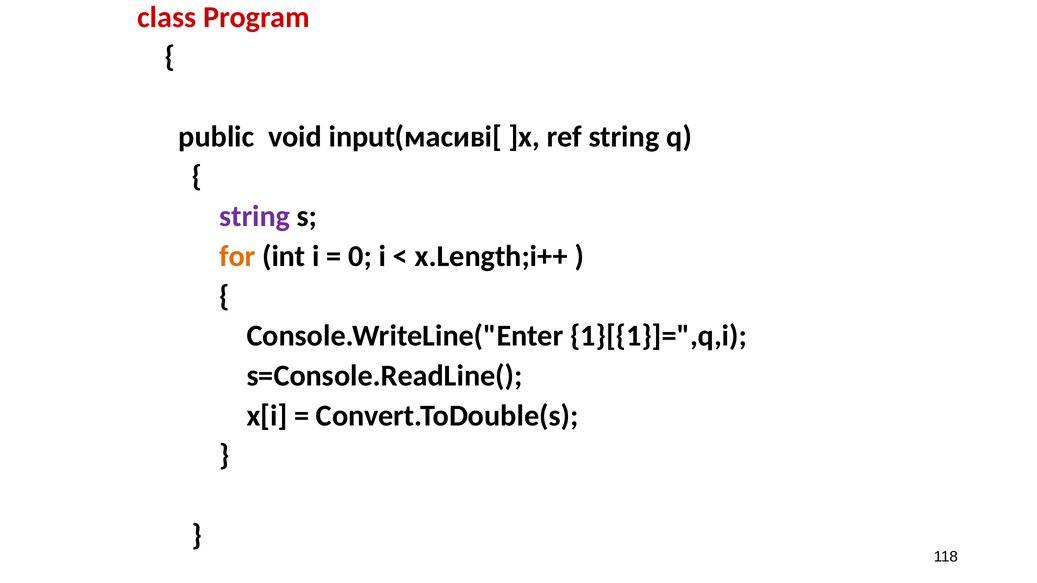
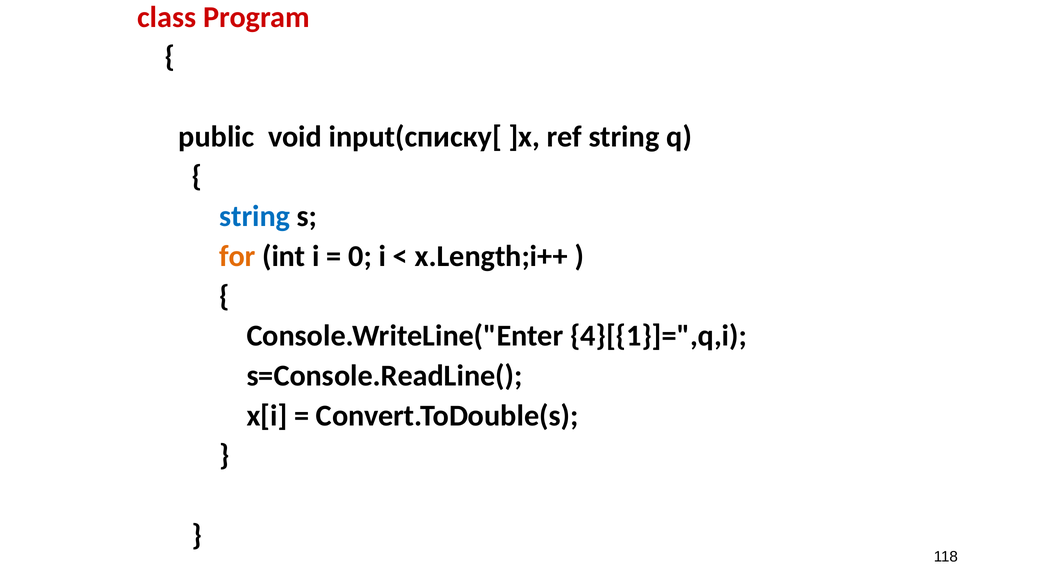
input(масиві[: input(масиві[ -> input(списку[
string at (255, 216) colour: purple -> blue
1}[{1}]=",q,i: 1}[{1}]=",q,i -> 4}[{1}]=",q,i
